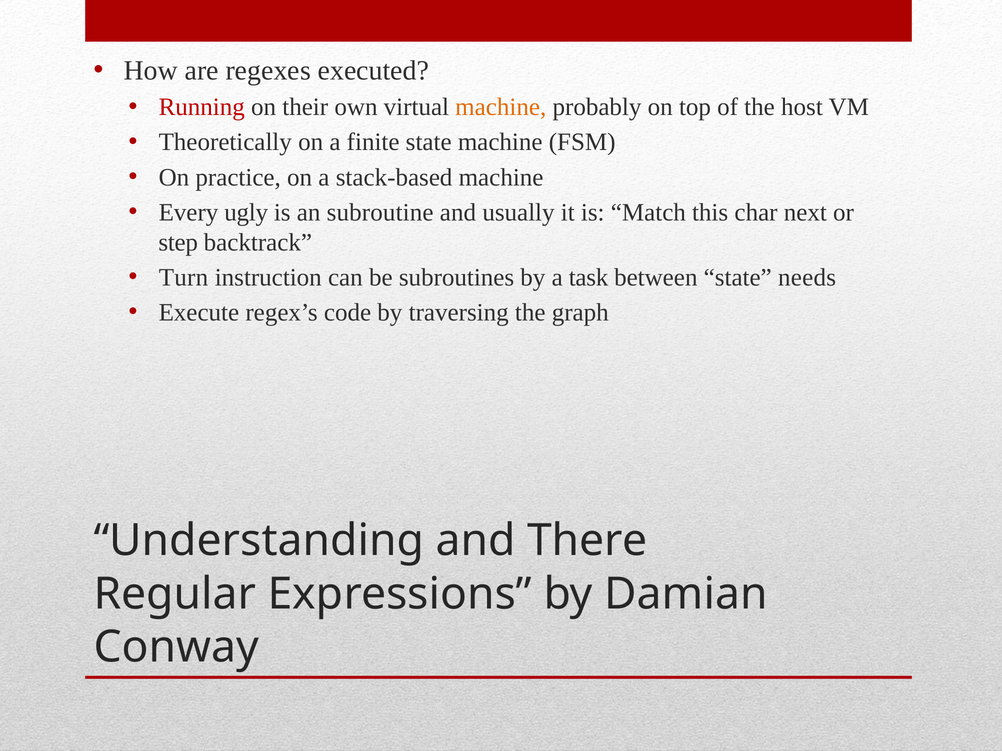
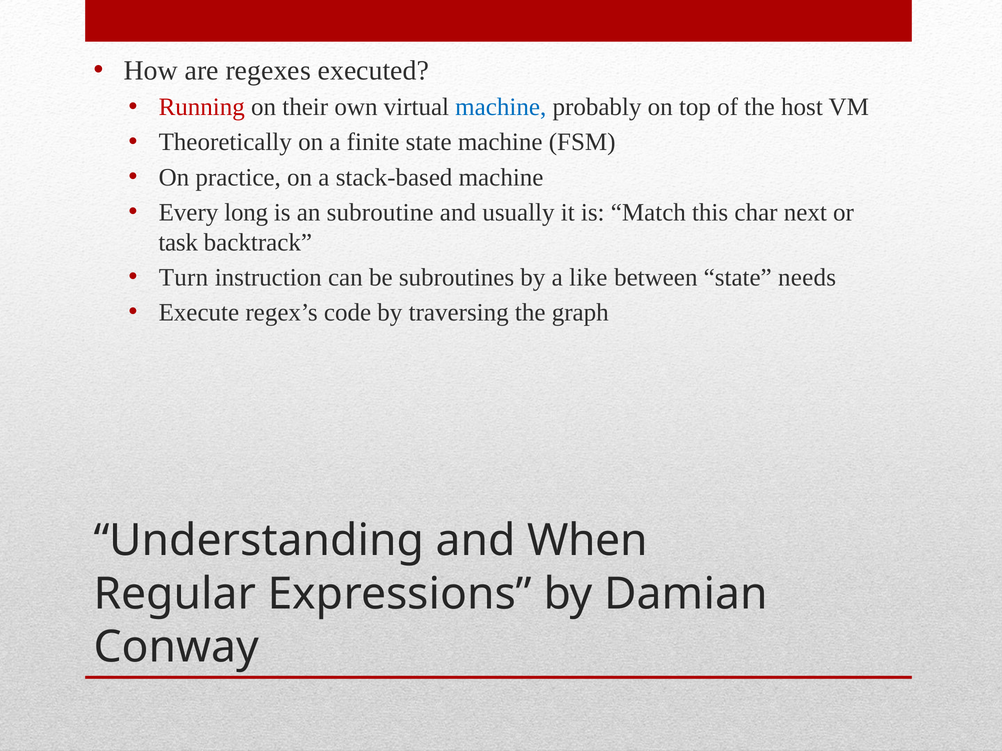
machine at (501, 107) colour: orange -> blue
ugly: ugly -> long
step: step -> task
task: task -> like
There: There -> When
